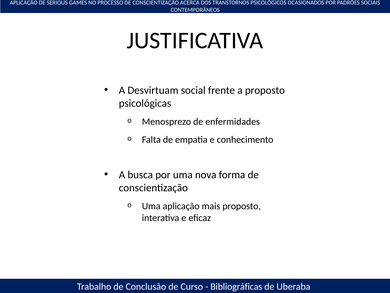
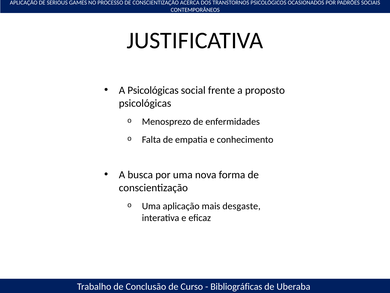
A Desvirtuam: Desvirtuam -> Psicológicas
mais proposto: proposto -> desgaste
